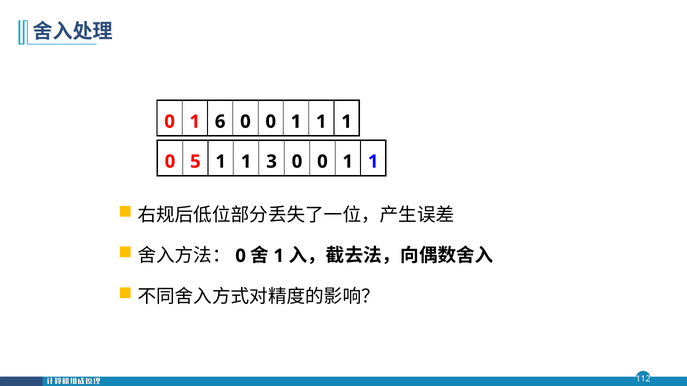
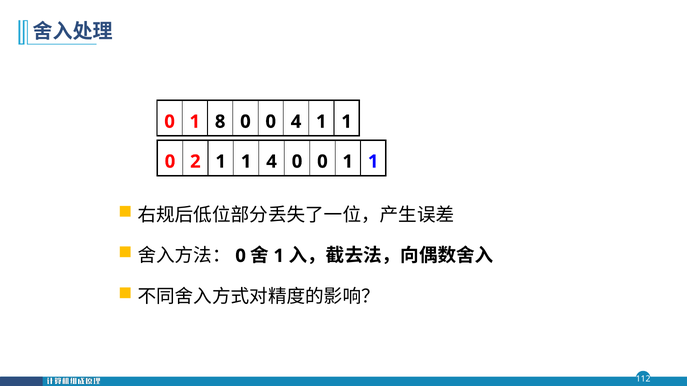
6: 6 -> 8
1 at (296, 122): 1 -> 4
5: 5 -> 2
1 3: 3 -> 4
